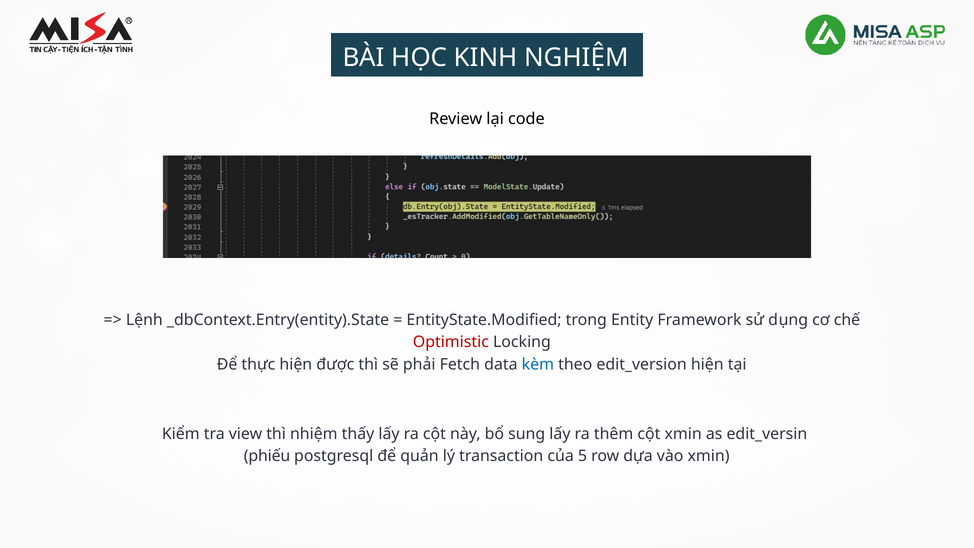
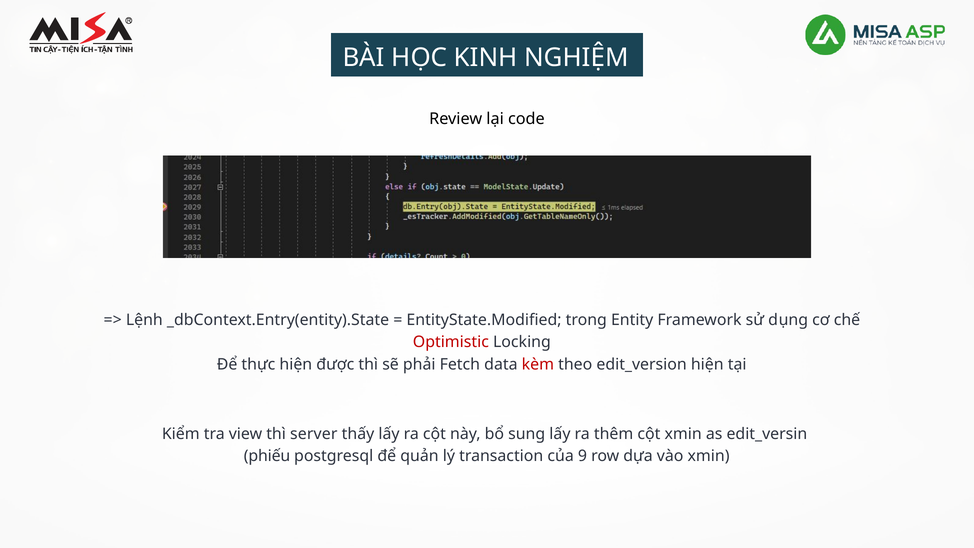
kèm colour: blue -> red
nhiệm: nhiệm -> server
5: 5 -> 9
